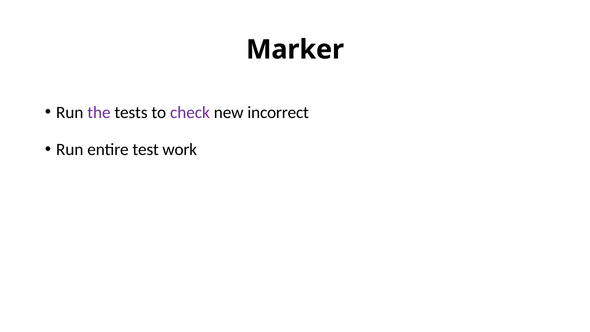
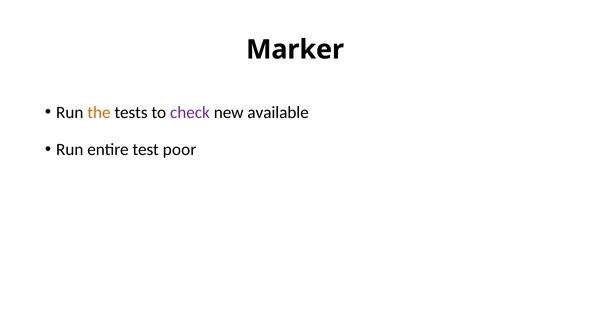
the colour: purple -> orange
incorrect: incorrect -> available
work: work -> poor
